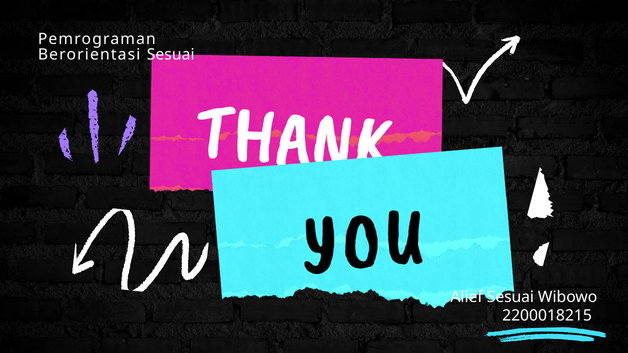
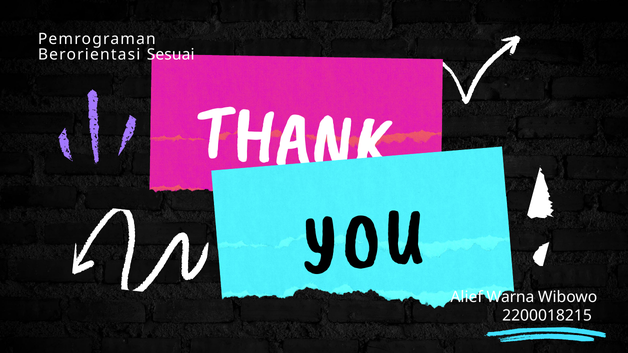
Alief Sesuai: Sesuai -> Warna
